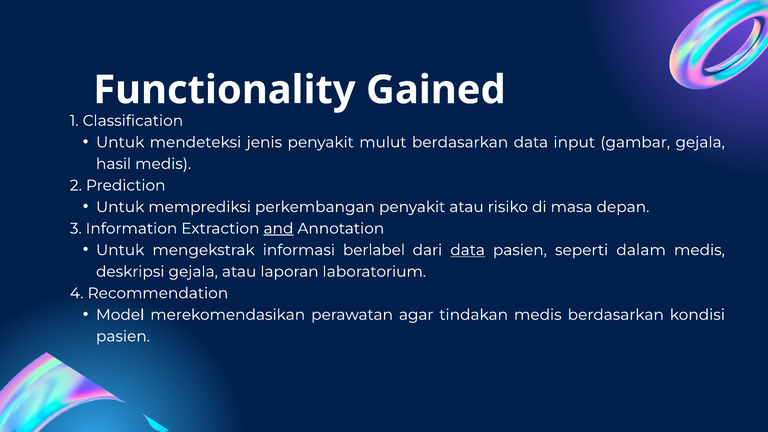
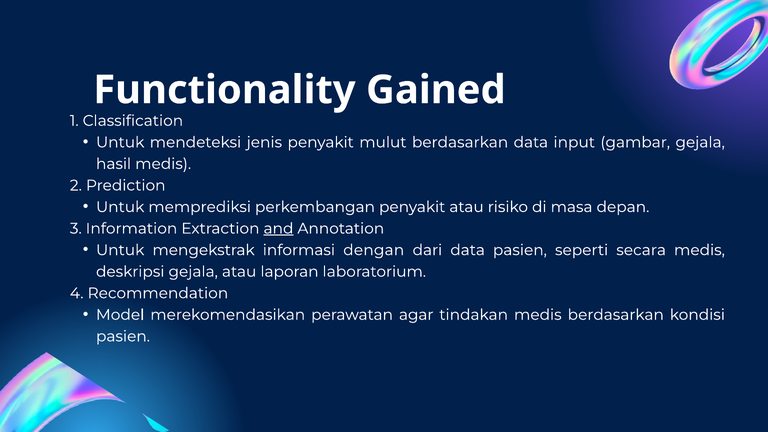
berlabel: berlabel -> dengan
data at (468, 250) underline: present -> none
dalam: dalam -> secara
